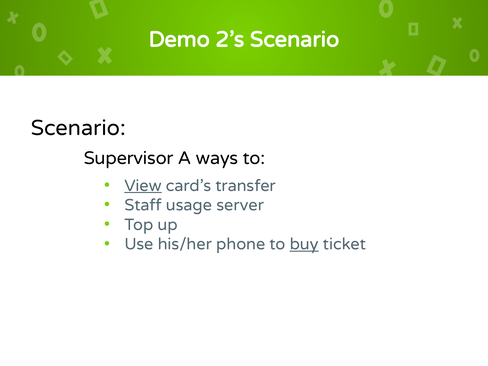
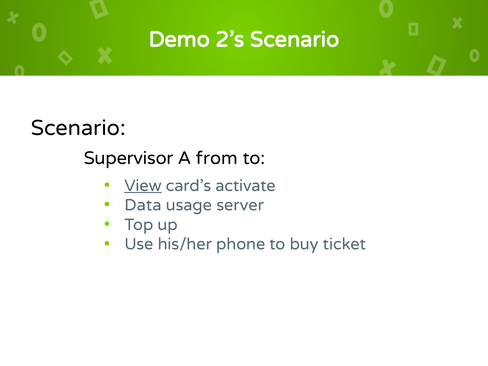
ways: ways -> from
transfer: transfer -> activate
Staff: Staff -> Data
buy underline: present -> none
